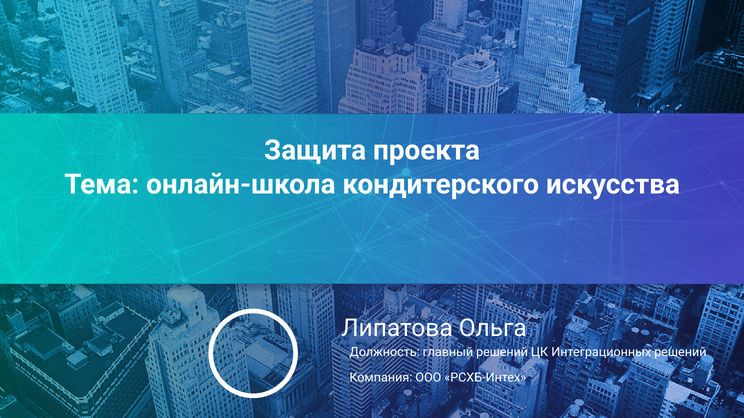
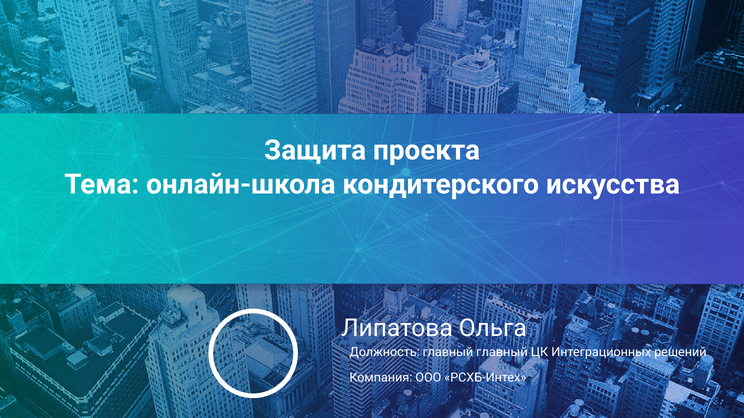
главный решений: решений -> главный
